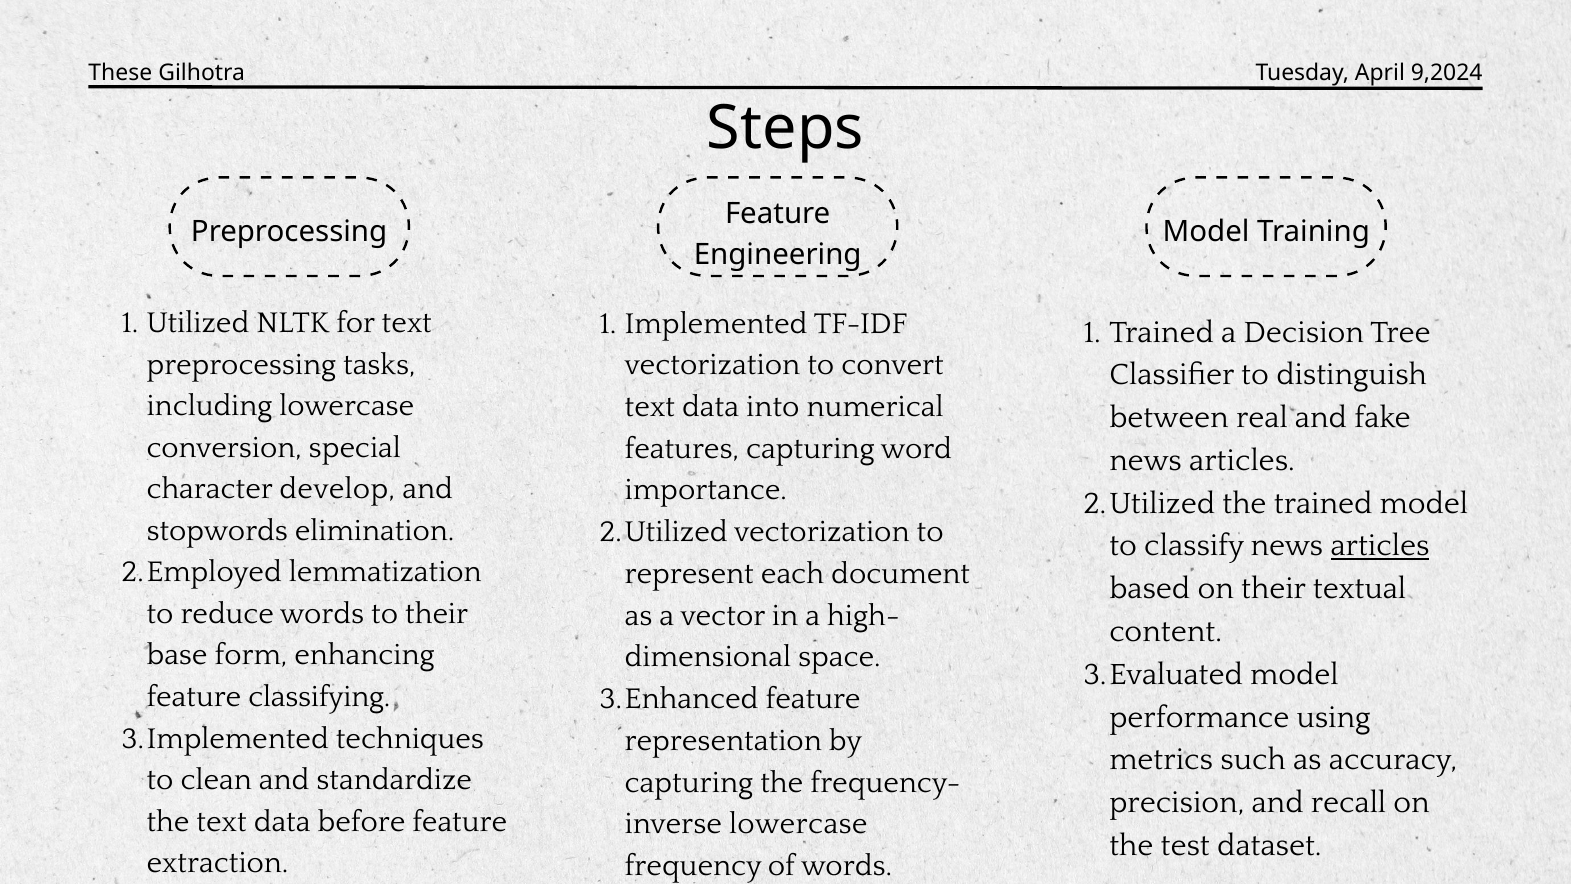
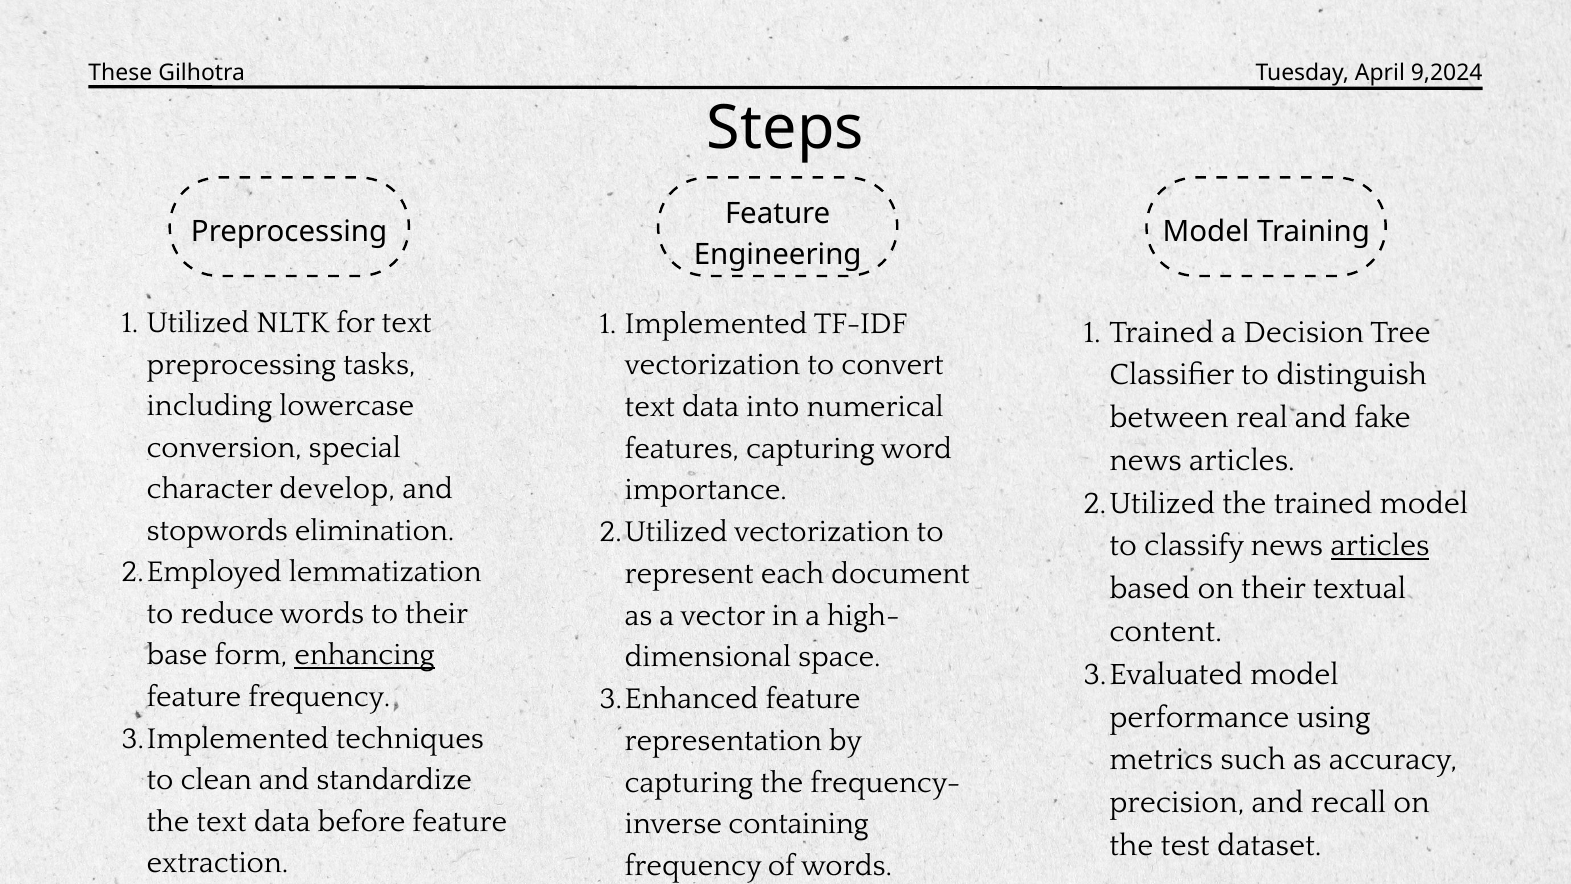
enhancing underline: none -> present
feature classifying: classifying -> frequency
lowercase at (798, 824): lowercase -> containing
